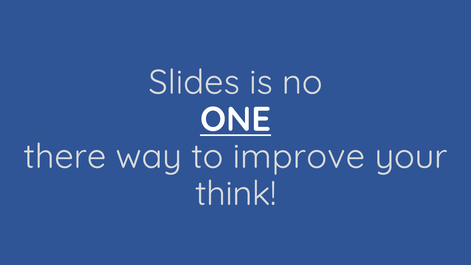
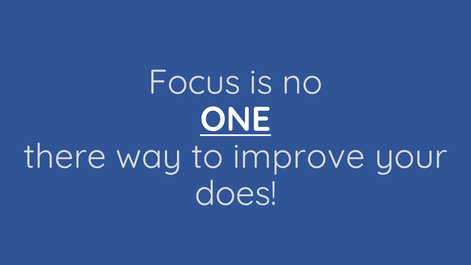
Slides: Slides -> Focus
think: think -> does
